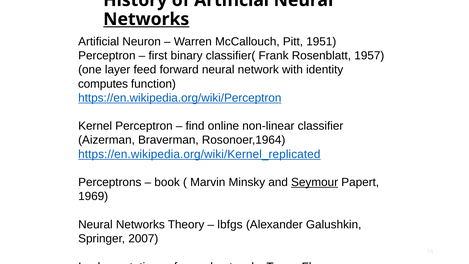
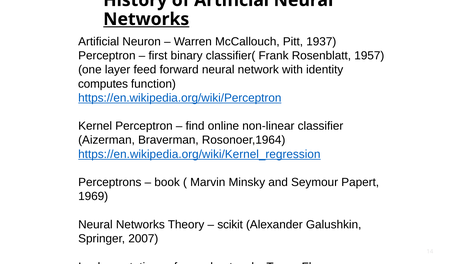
1951: 1951 -> 1937
https://en.wikipedia.org/wiki/Kernel_replicated: https://en.wikipedia.org/wiki/Kernel_replicated -> https://en.wikipedia.org/wiki/Kernel_regression
Seymour underline: present -> none
lbfgs at (230, 224): lbfgs -> scikit
